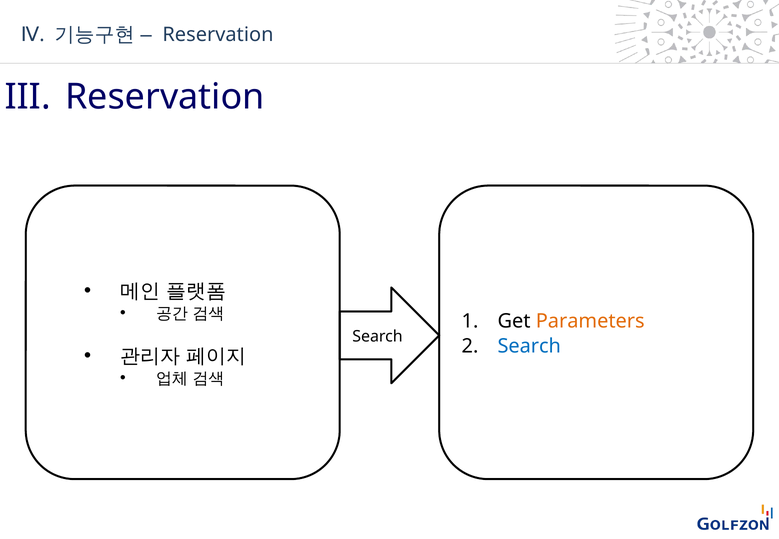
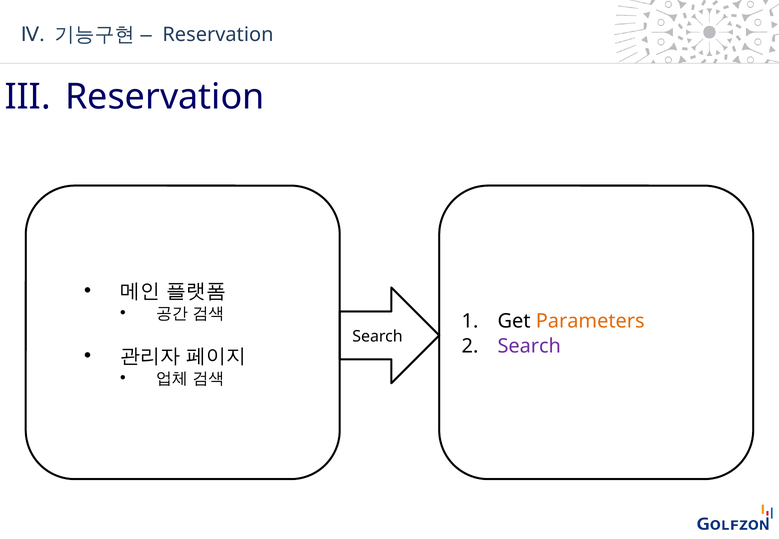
Search at (529, 346) colour: blue -> purple
